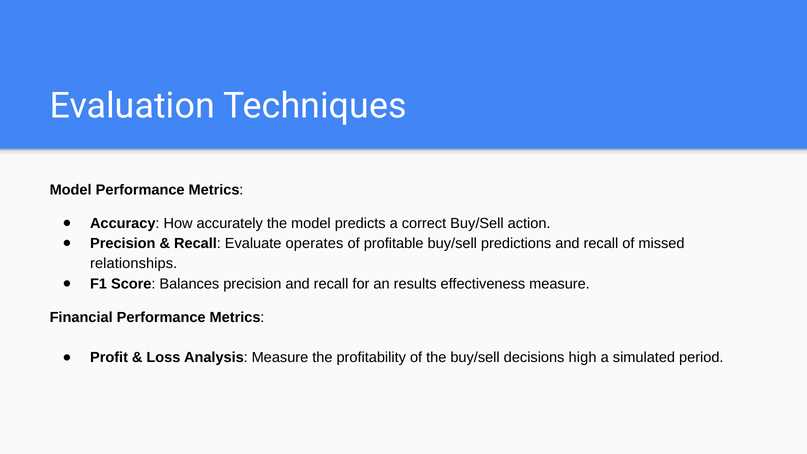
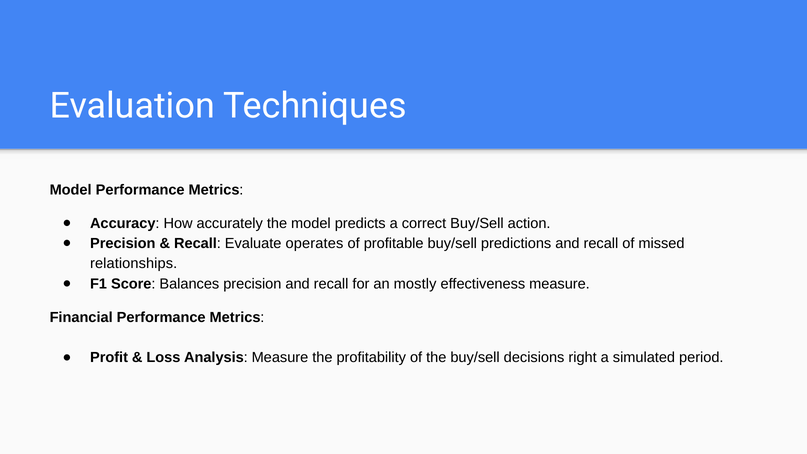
results: results -> mostly
high: high -> right
